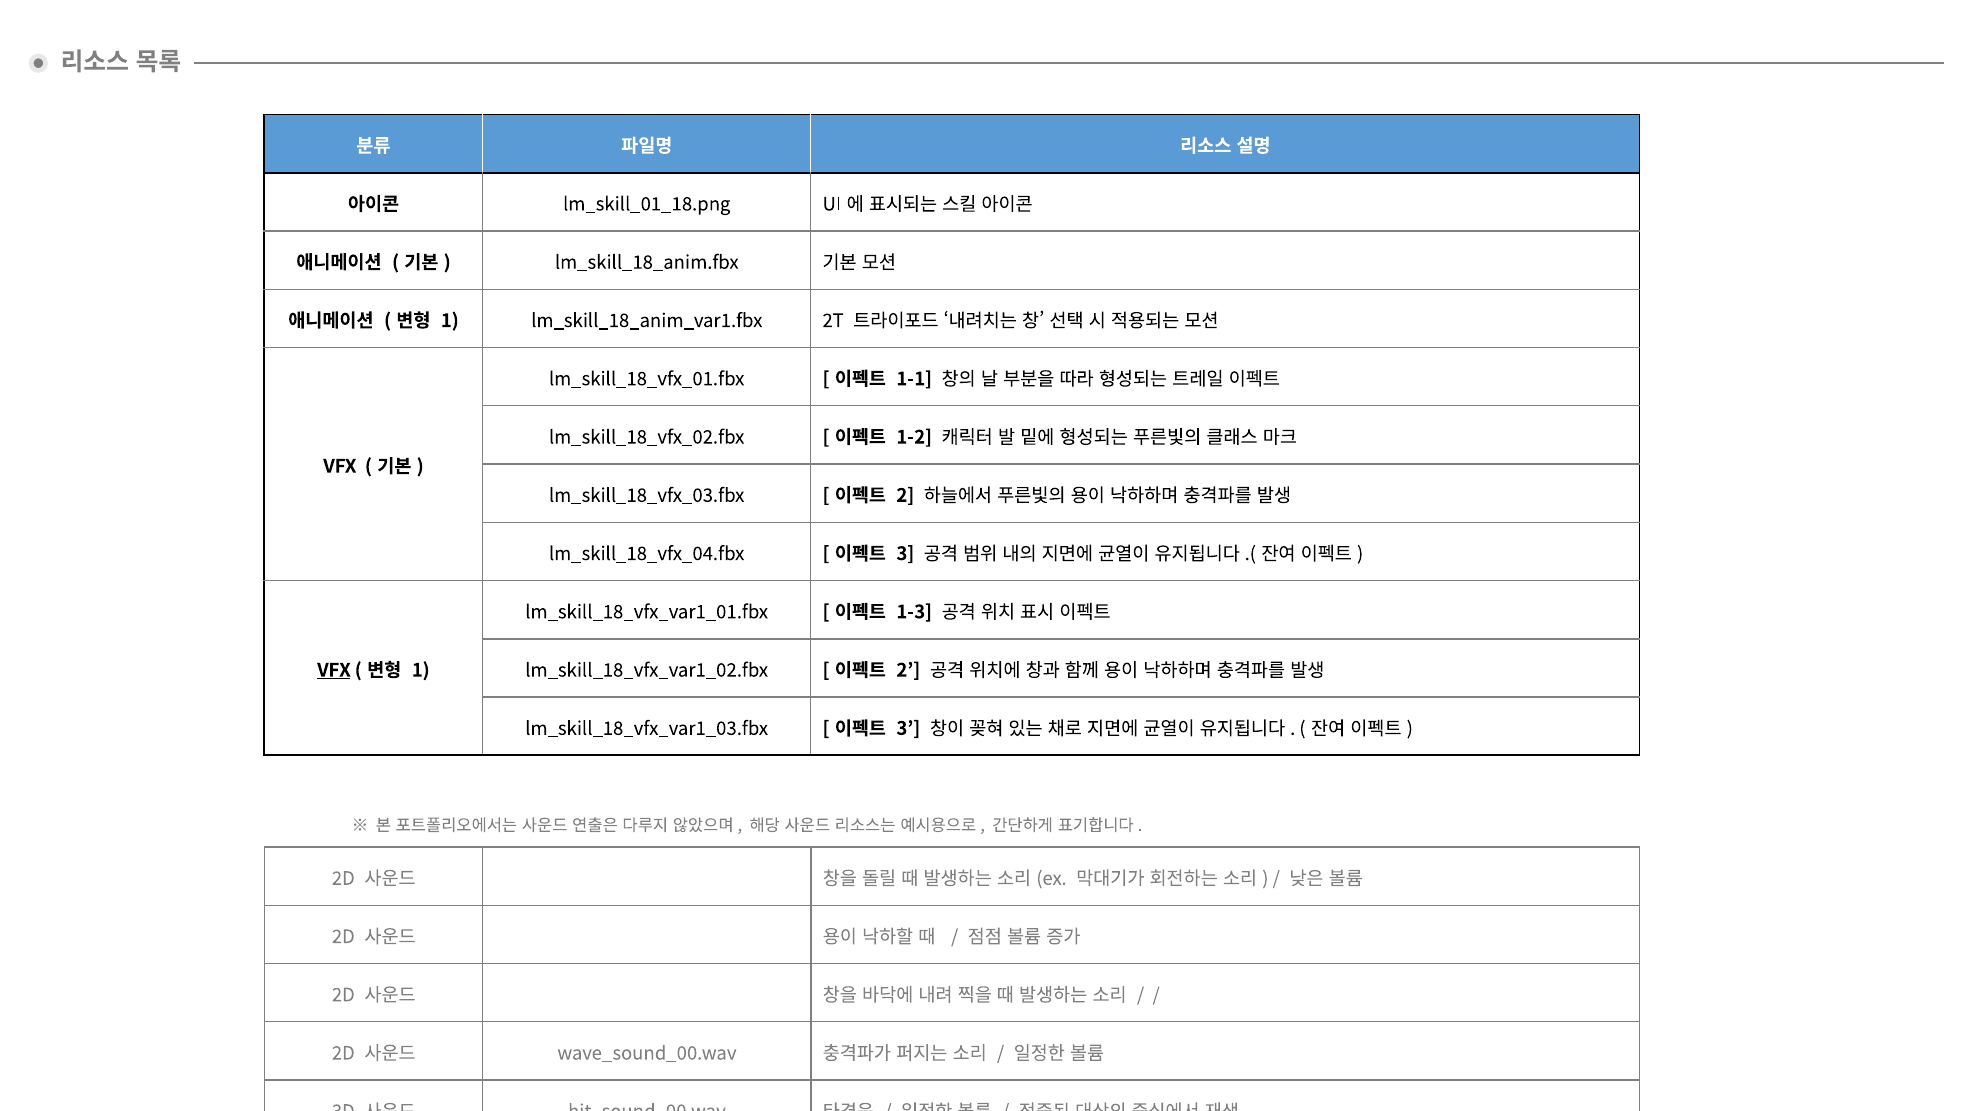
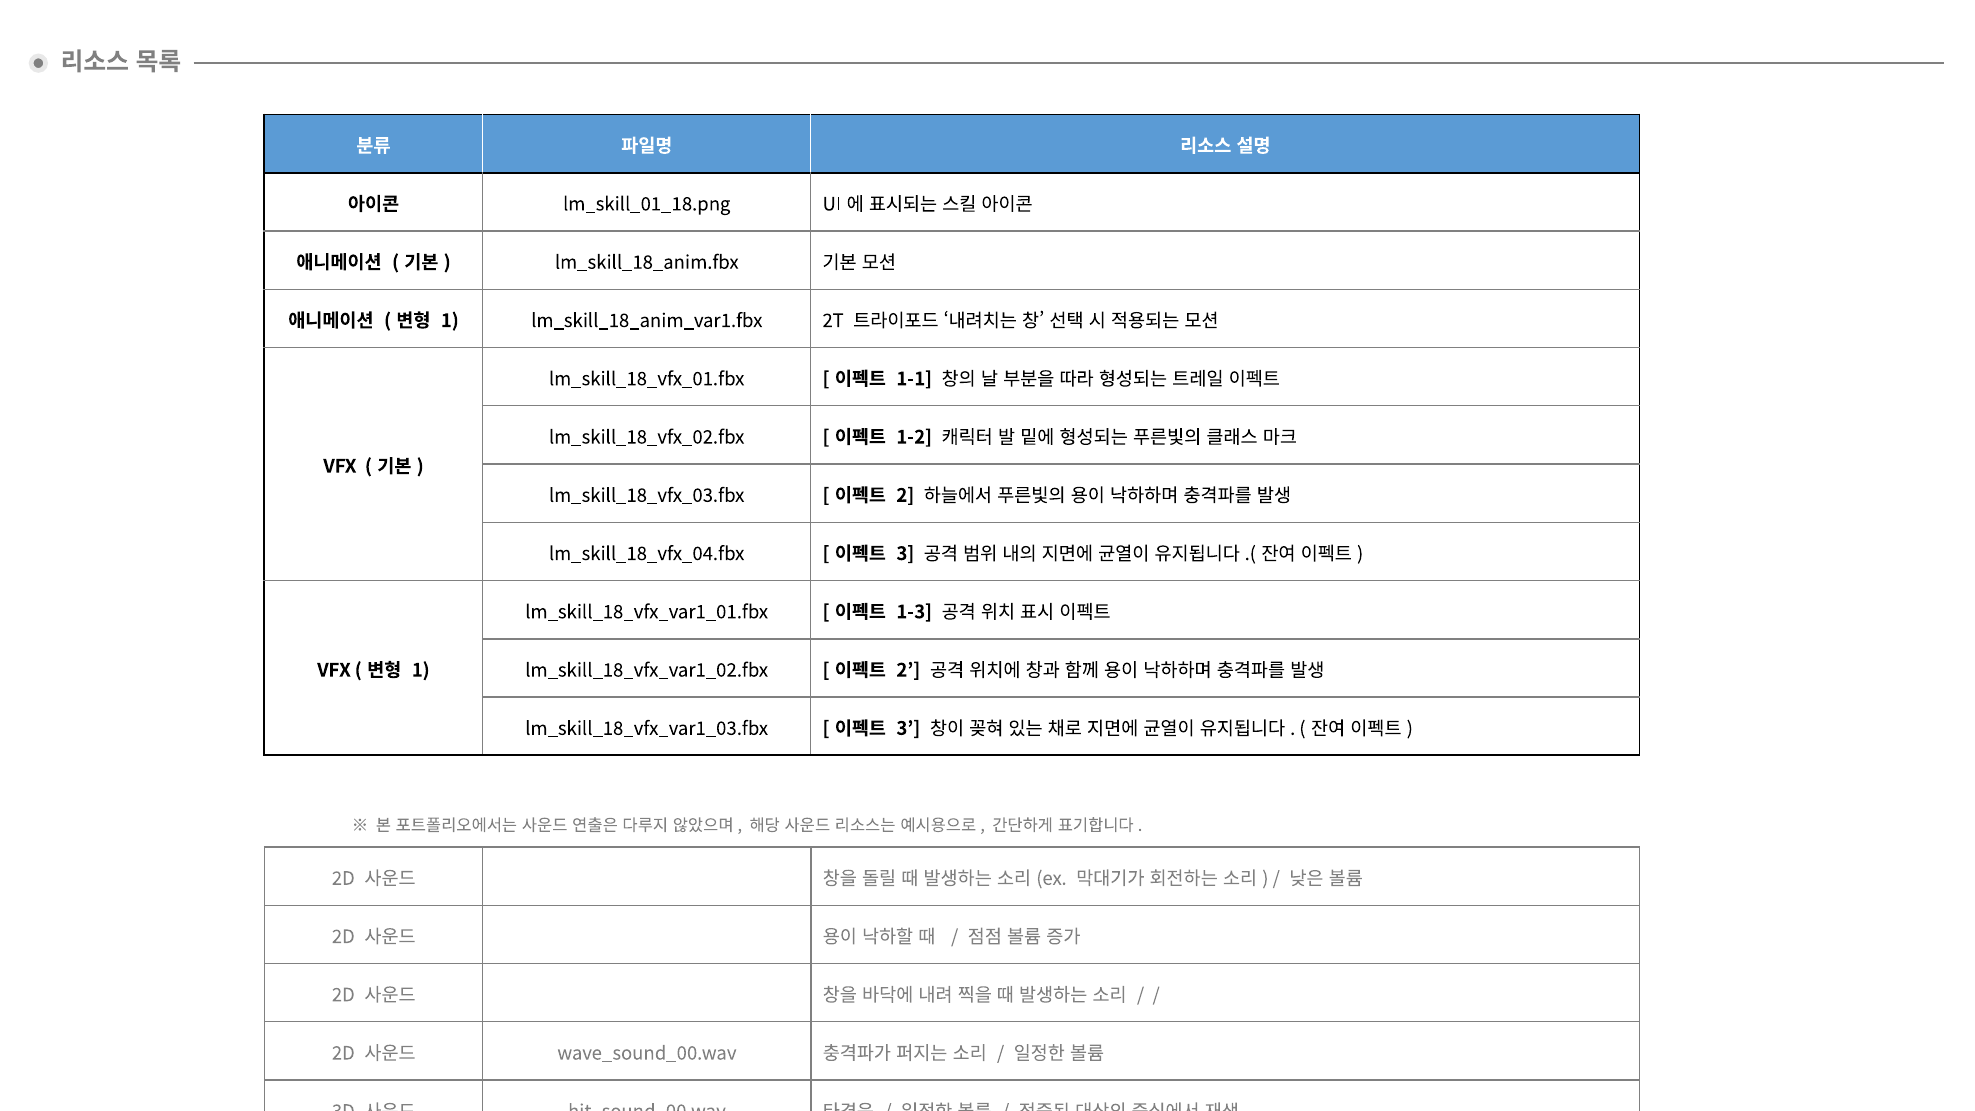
VFX at (334, 670) underline: present -> none
